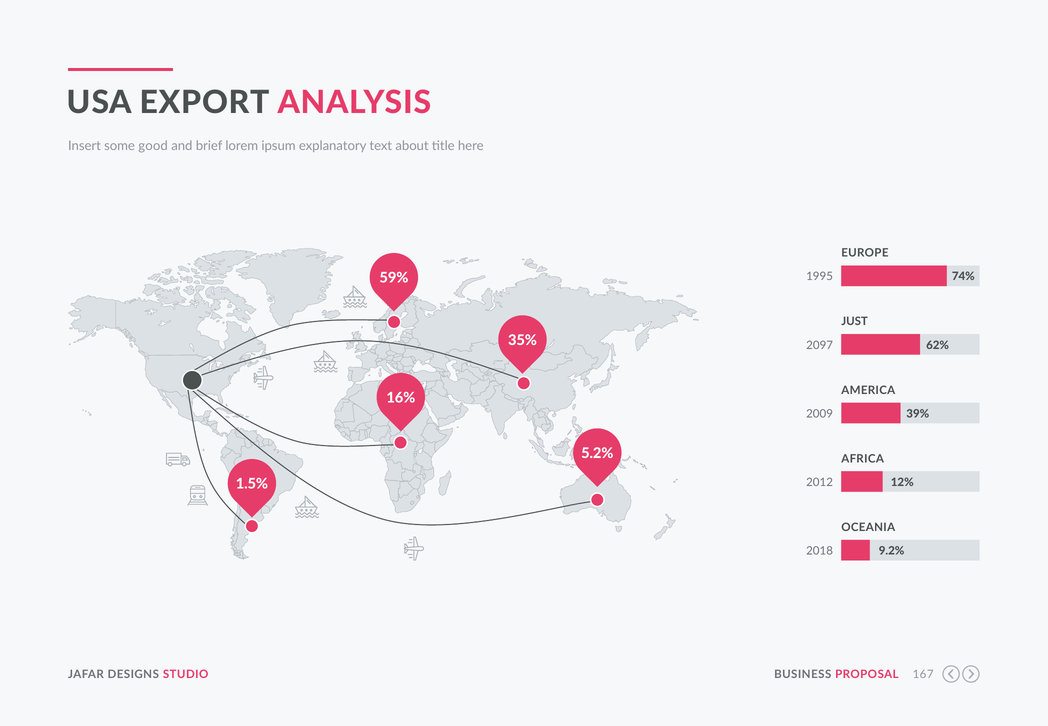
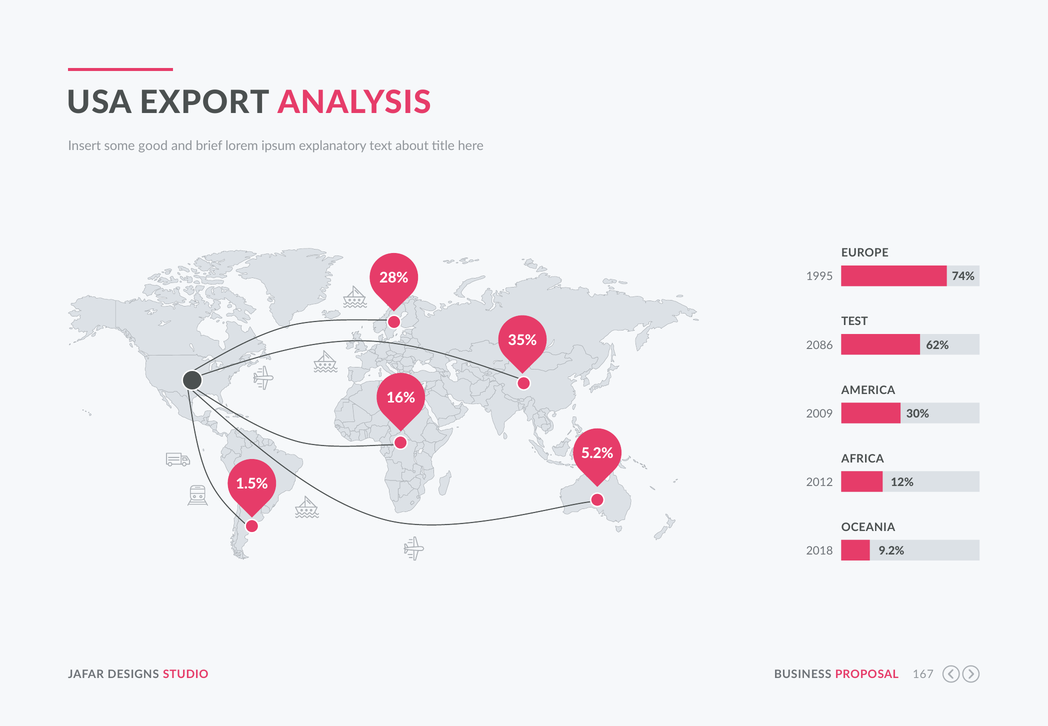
59%: 59% -> 28%
JUST: JUST -> TEST
2097: 2097 -> 2086
39%: 39% -> 30%
